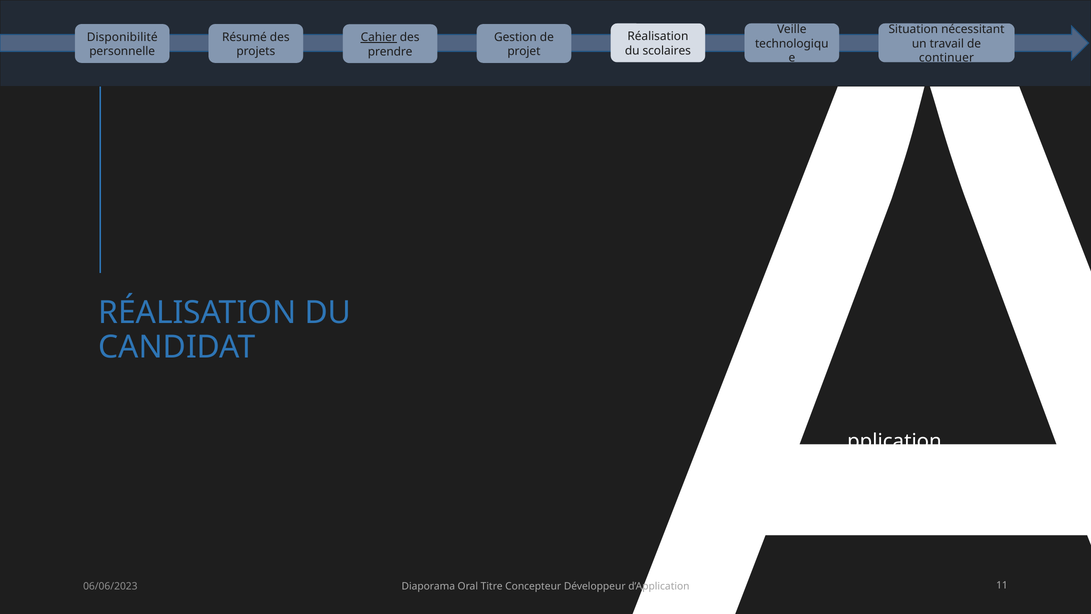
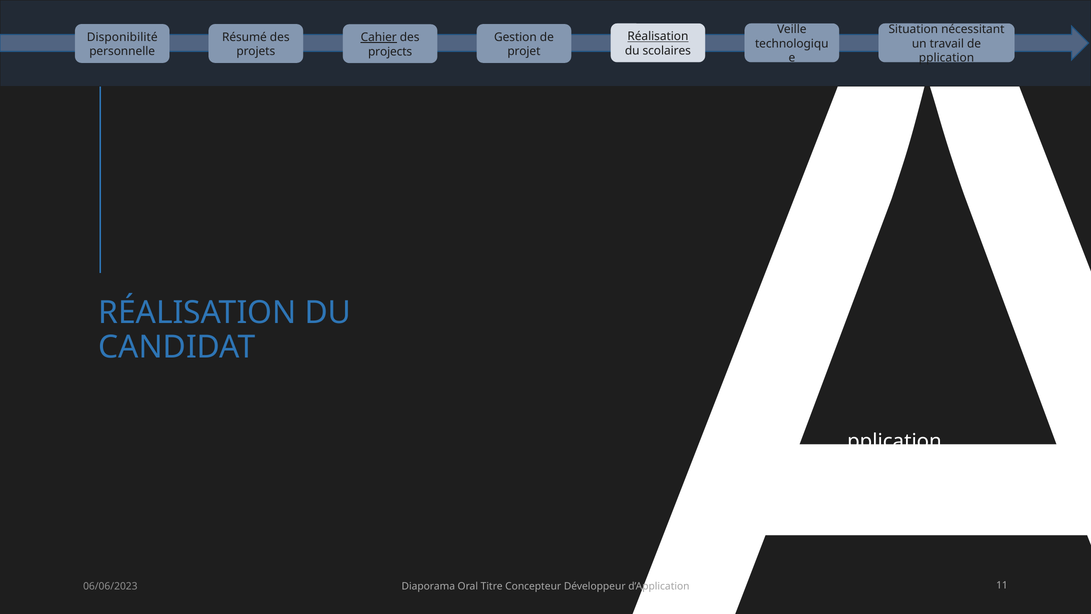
Réalisation at (658, 36) underline: none -> present
prendre: prendre -> projects
continuer at (946, 58): continuer -> pplication
